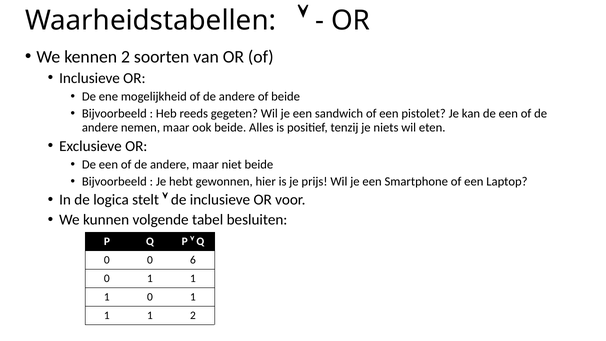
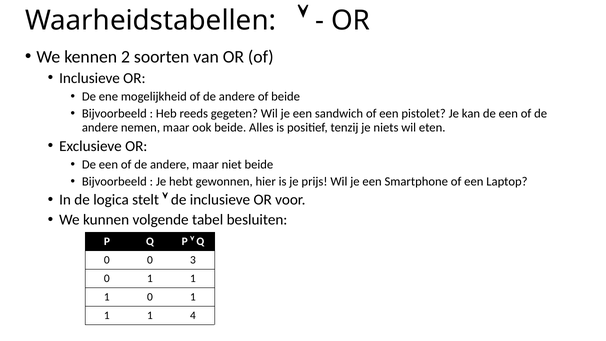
6: 6 -> 3
1 2: 2 -> 4
